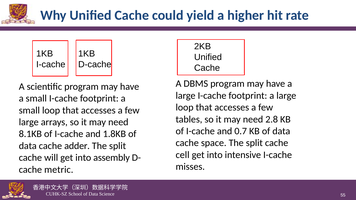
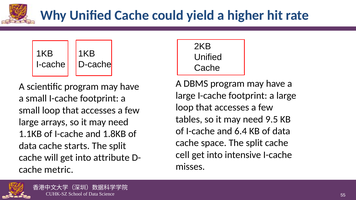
2.8: 2.8 -> 9.5
0.7: 0.7 -> 6.4
8.1KB: 8.1KB -> 1.1KB
adder: adder -> starts
assembly: assembly -> attribute
